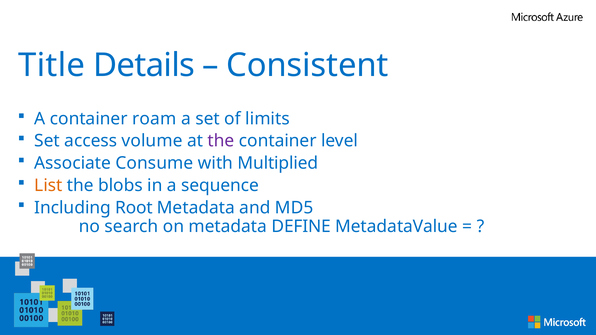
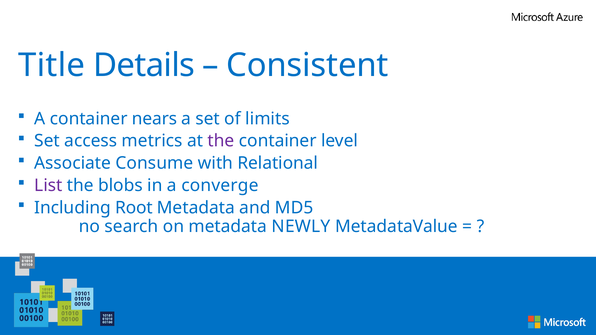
roam: roam -> nears
volume: volume -> metrics
Multiplied: Multiplied -> Relational
List colour: orange -> purple
sequence: sequence -> converge
DEFINE: DEFINE -> NEWLY
